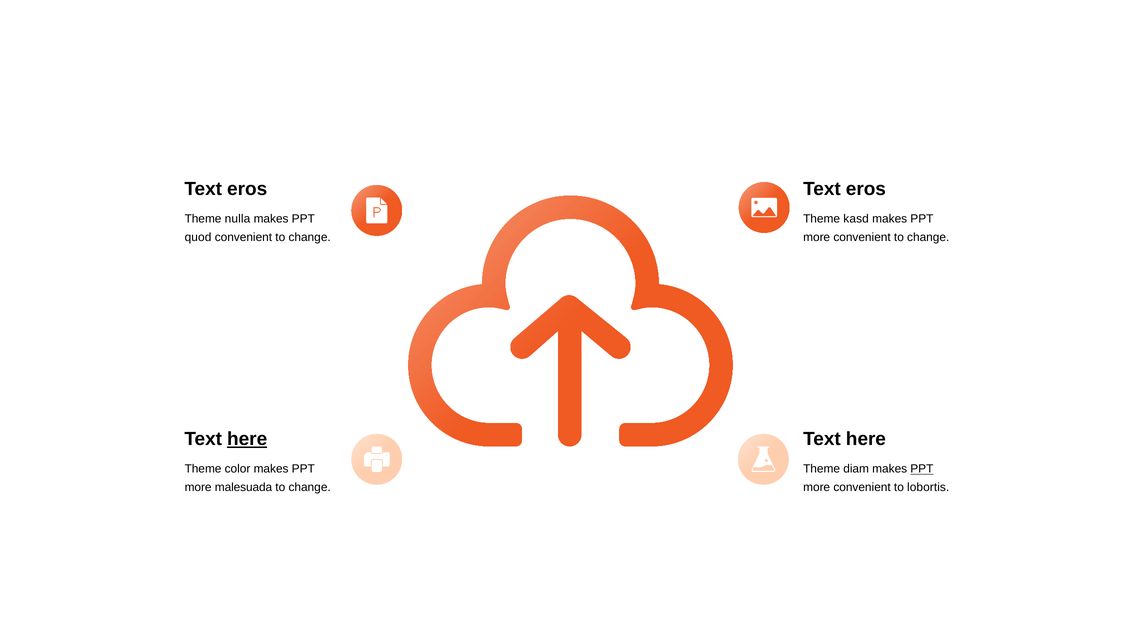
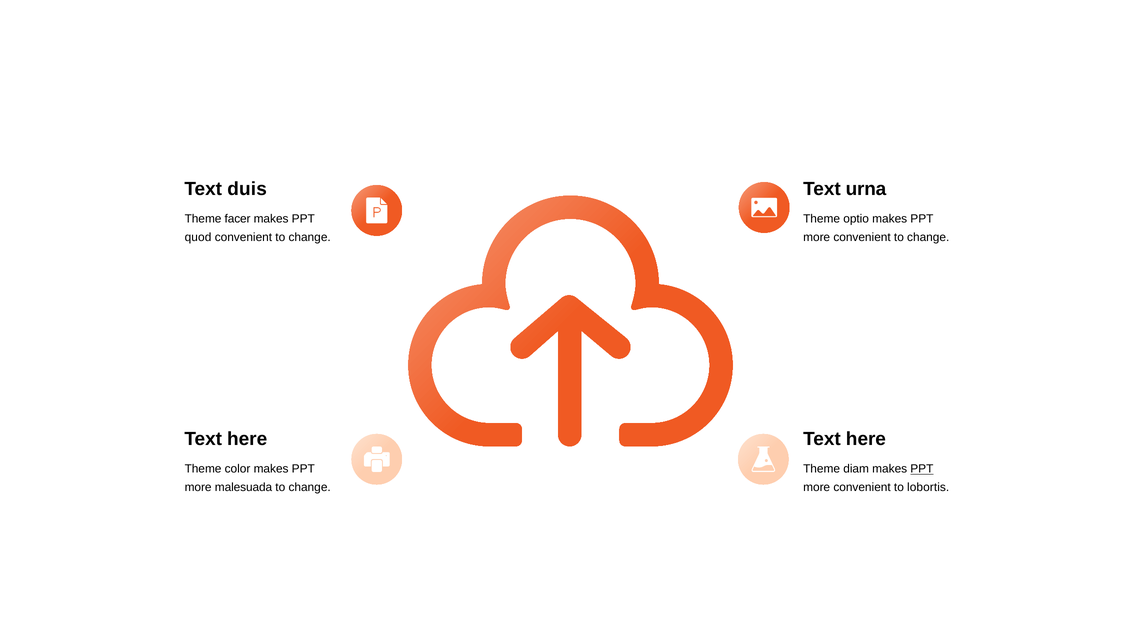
eros at (247, 189): eros -> duis
eros at (866, 189): eros -> urna
nulla: nulla -> facer
kasd: kasd -> optio
here at (247, 439) underline: present -> none
